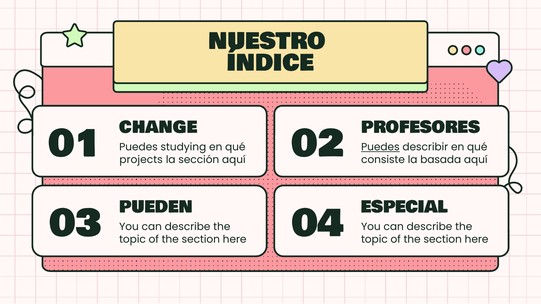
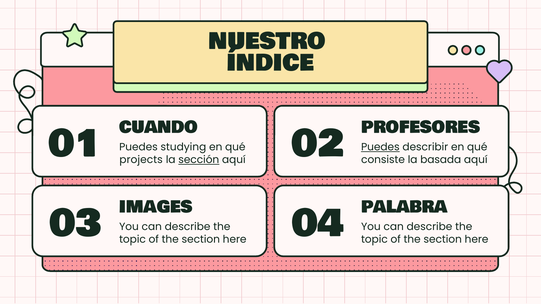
CHANGE: CHANGE -> CUANDO
sección underline: none -> present
PUEDEN: PUEDEN -> IMAGES
ESPECIAL: ESPECIAL -> PALABRA
